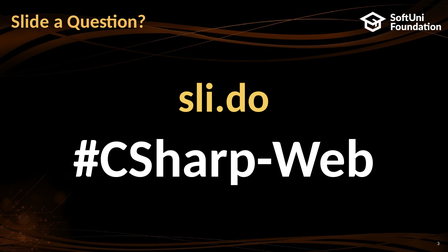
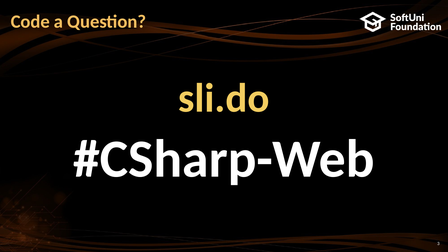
Slide: Slide -> Code
